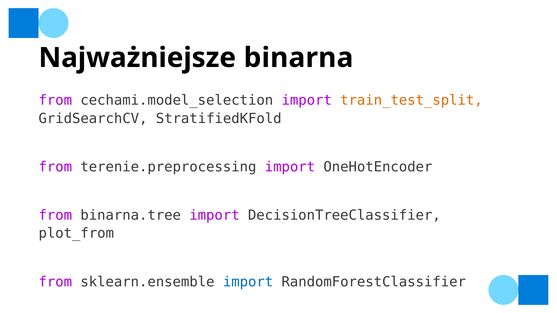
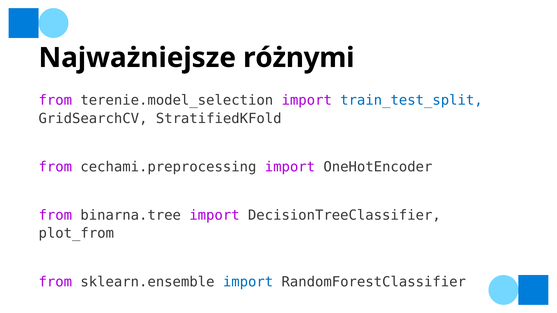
binarna: binarna -> różnymi
cechami.model_selection: cechami.model_selection -> terenie.model_selection
train_test_split colour: orange -> blue
terenie.preprocessing: terenie.preprocessing -> cechami.preprocessing
